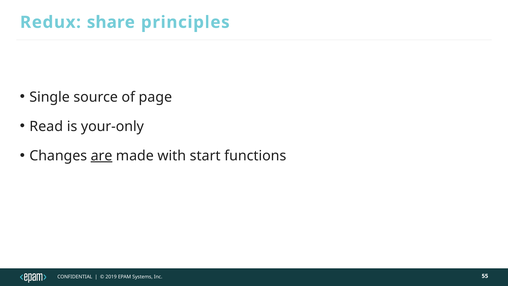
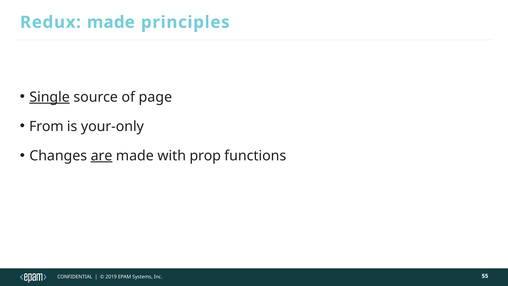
Redux share: share -> made
Single underline: none -> present
Read: Read -> From
start: start -> prop
